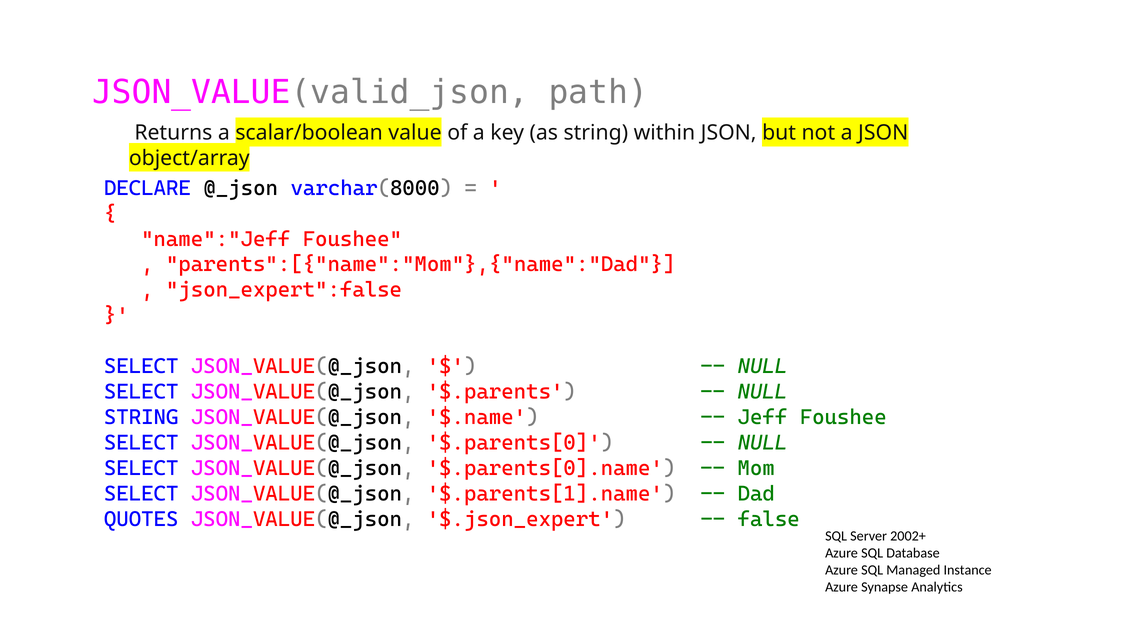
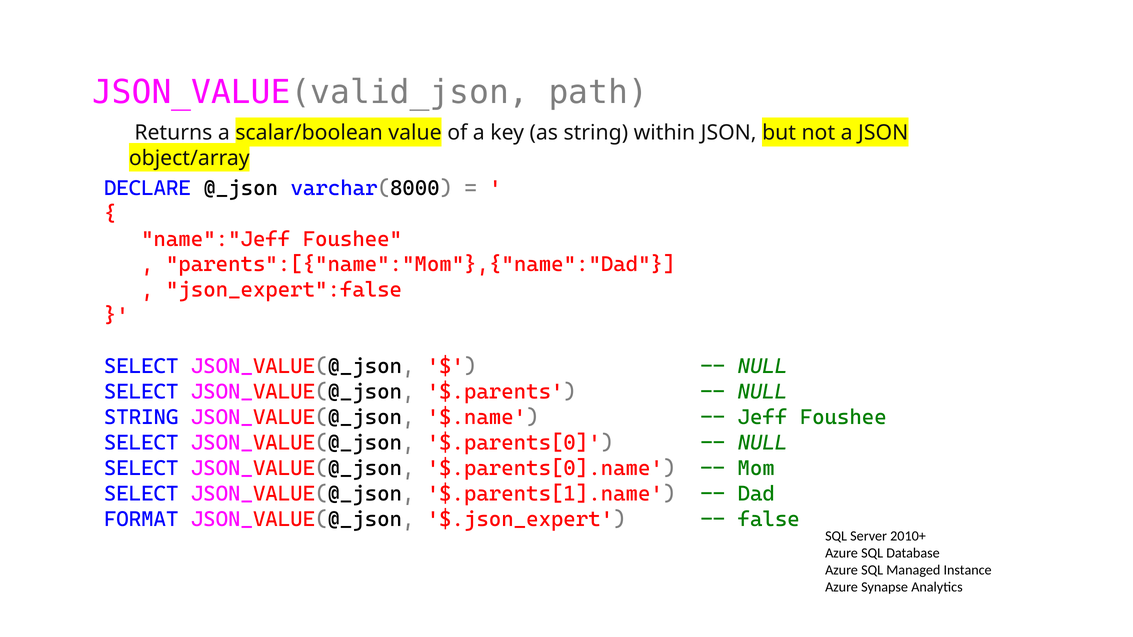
QUOTES: QUOTES -> FORMAT
2002+: 2002+ -> 2010+
